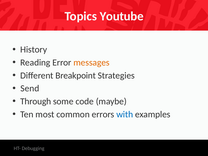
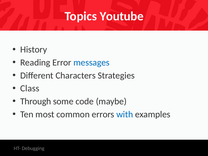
messages colour: orange -> blue
Breakpoint: Breakpoint -> Characters
Send: Send -> Class
